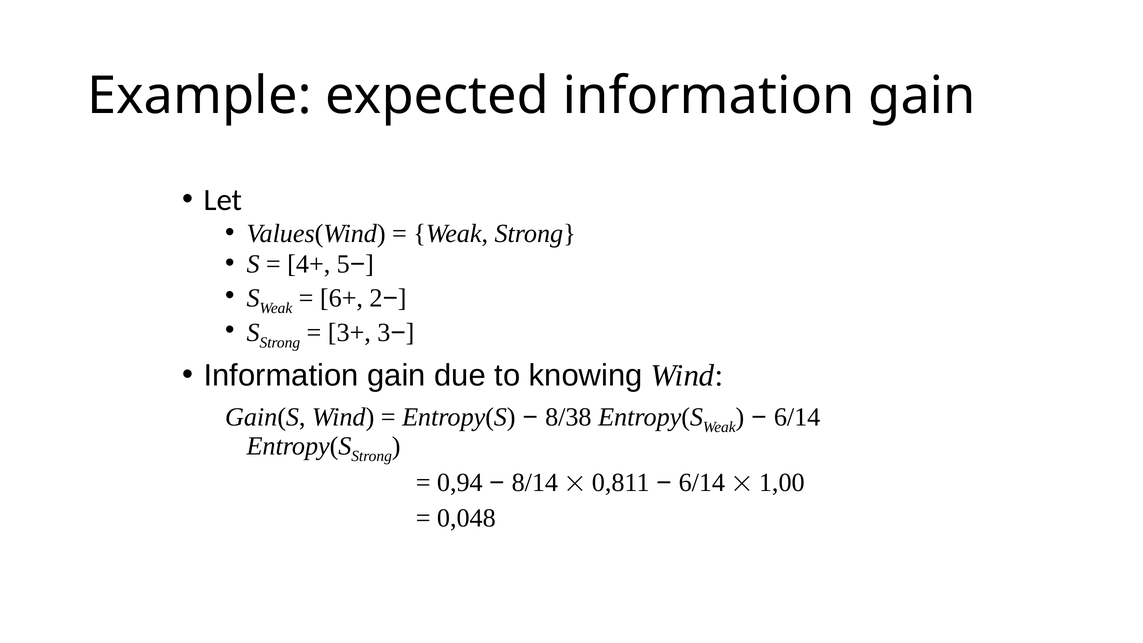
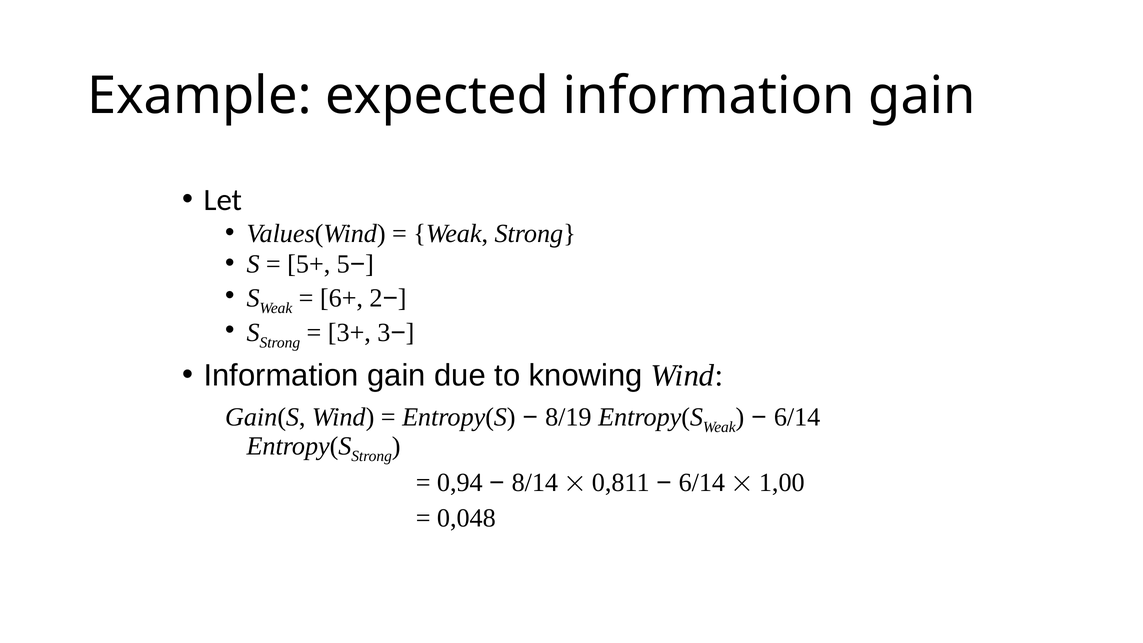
4+: 4+ -> 5+
8/38: 8/38 -> 8/19
